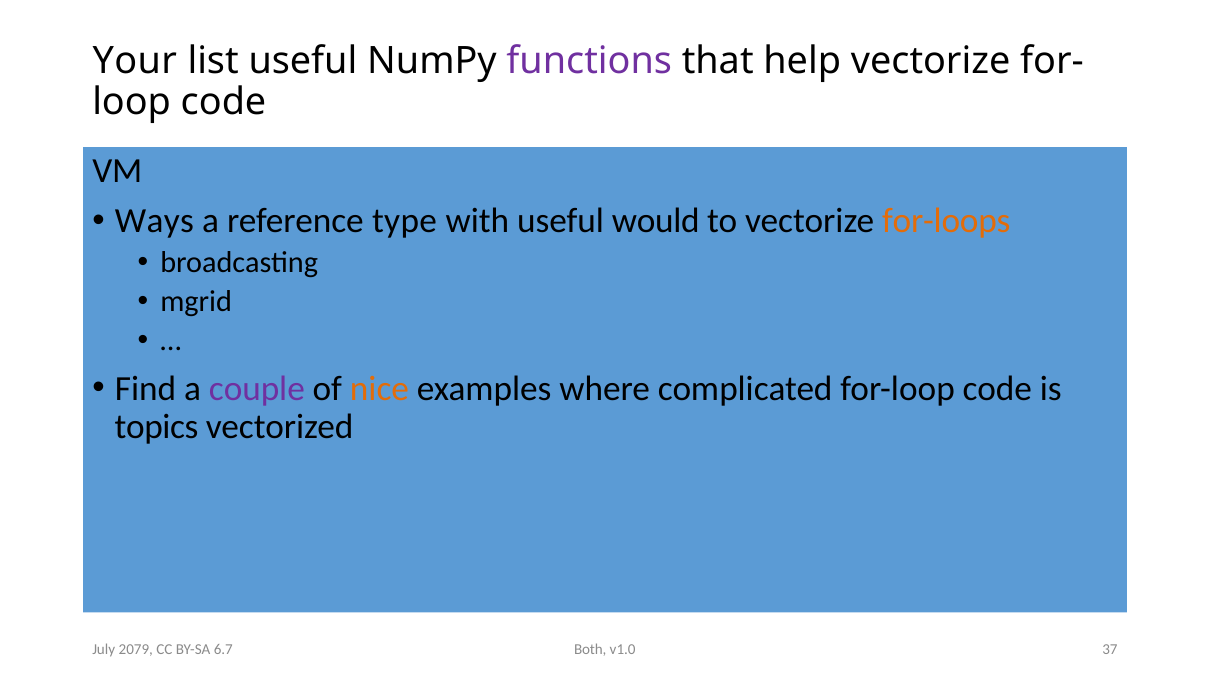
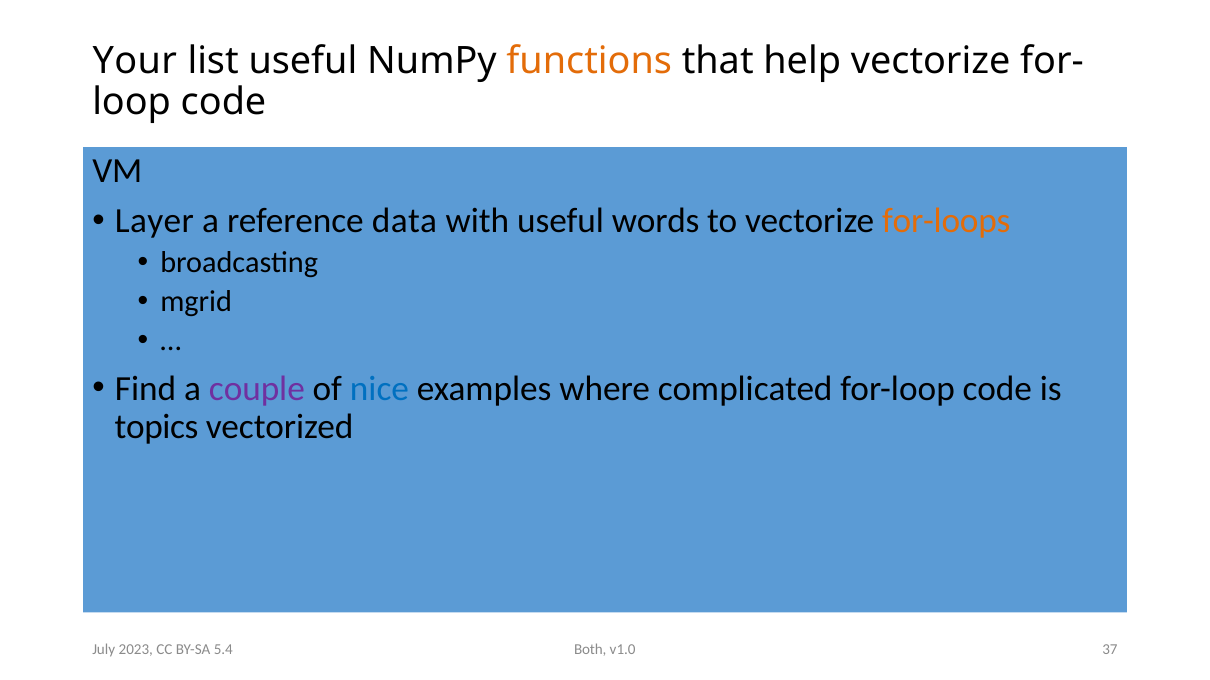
functions colour: purple -> orange
Ways: Ways -> Layer
type: type -> data
would: would -> words
nice colour: orange -> blue
2079: 2079 -> 2023
6.7: 6.7 -> 5.4
